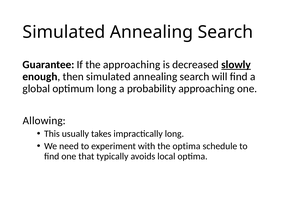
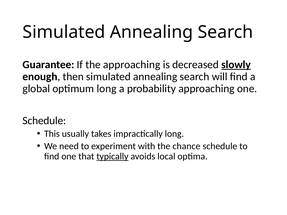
Allowing at (44, 121): Allowing -> Schedule
the optima: optima -> chance
typically underline: none -> present
